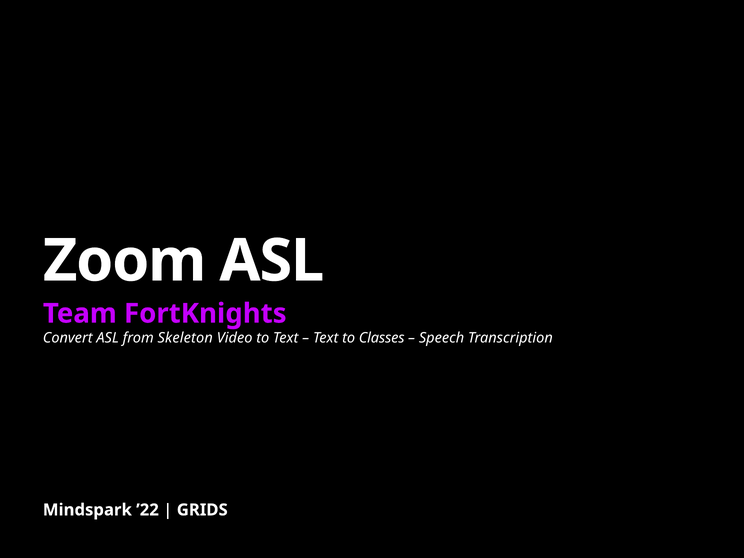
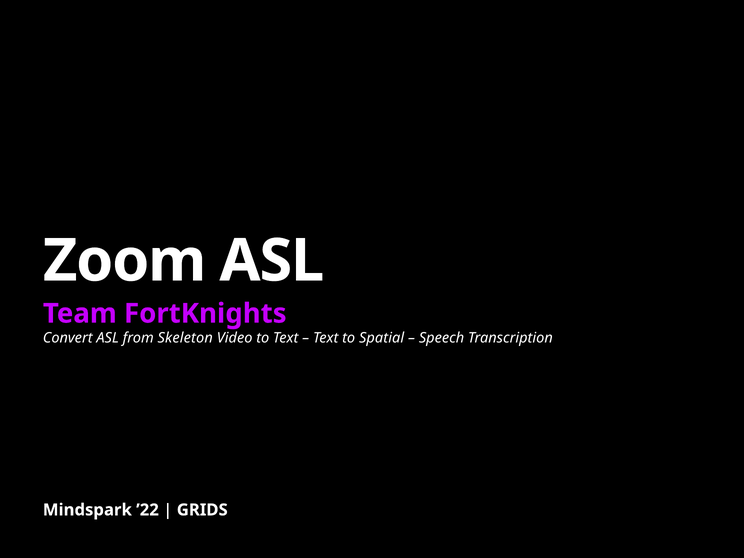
Classes: Classes -> Spatial
